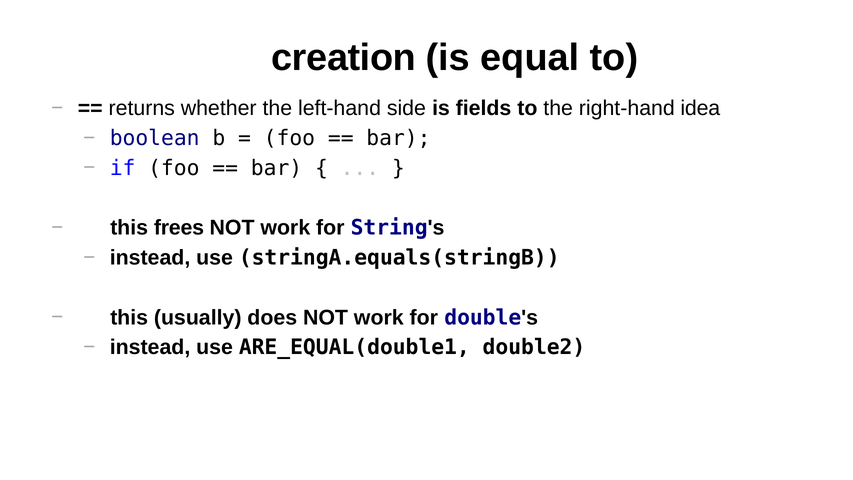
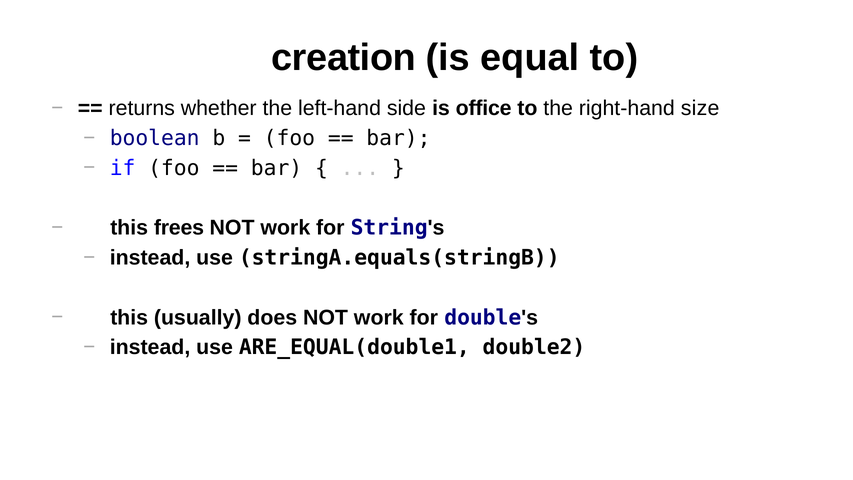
fields: fields -> office
idea: idea -> size
